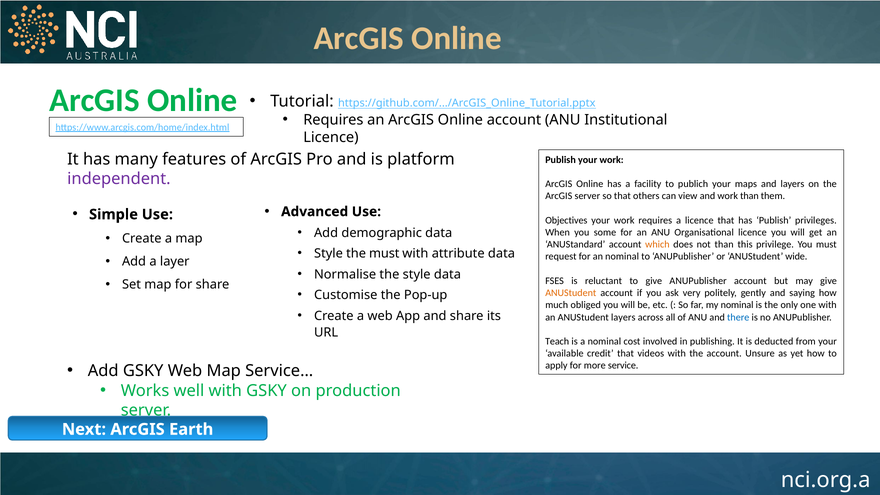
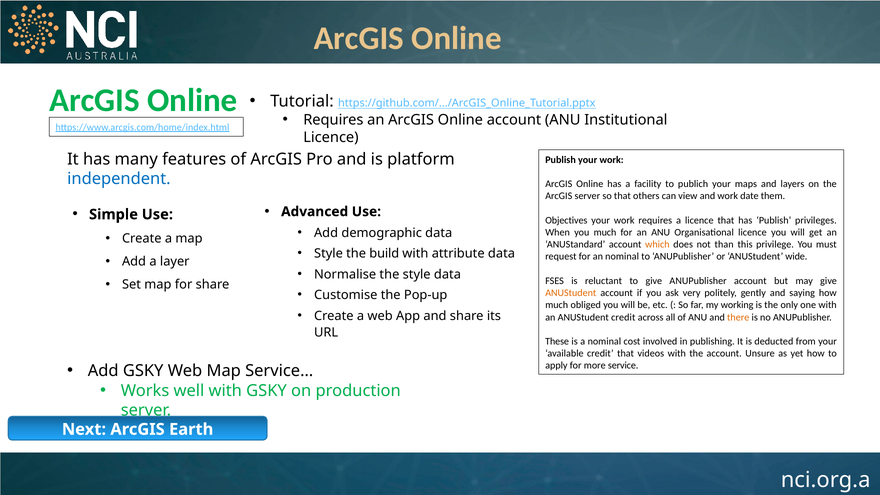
independent colour: purple -> blue
work than: than -> date
you some: some -> much
the must: must -> build
my nominal: nominal -> working
ANUStudent layers: layers -> credit
there colour: blue -> orange
Teach: Teach -> These
